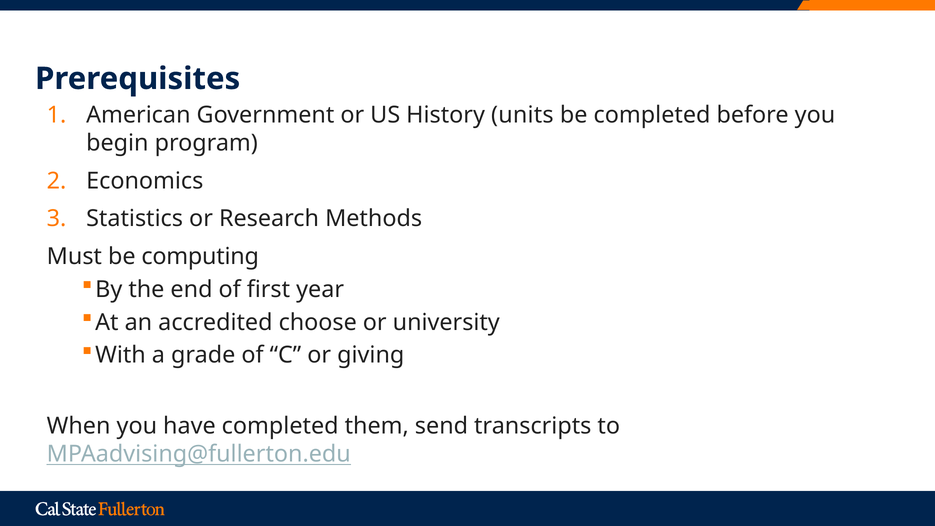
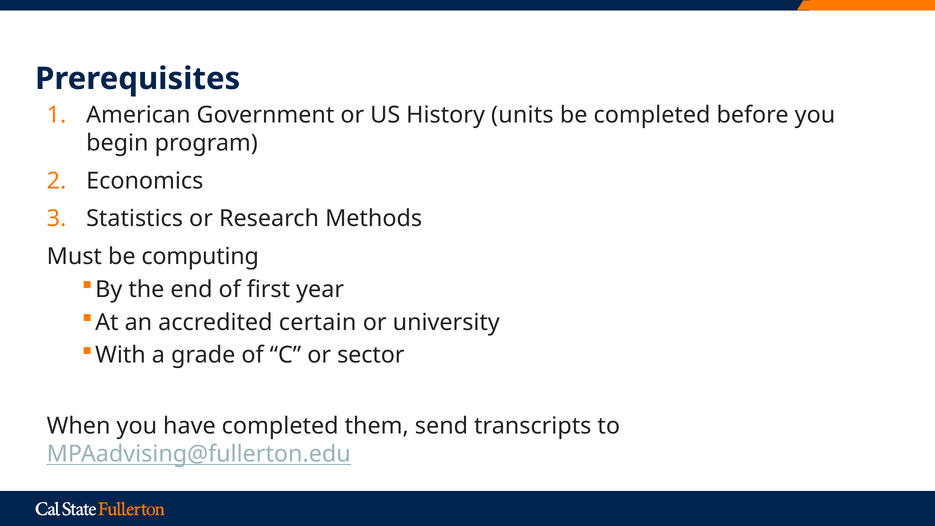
choose: choose -> certain
giving: giving -> sector
